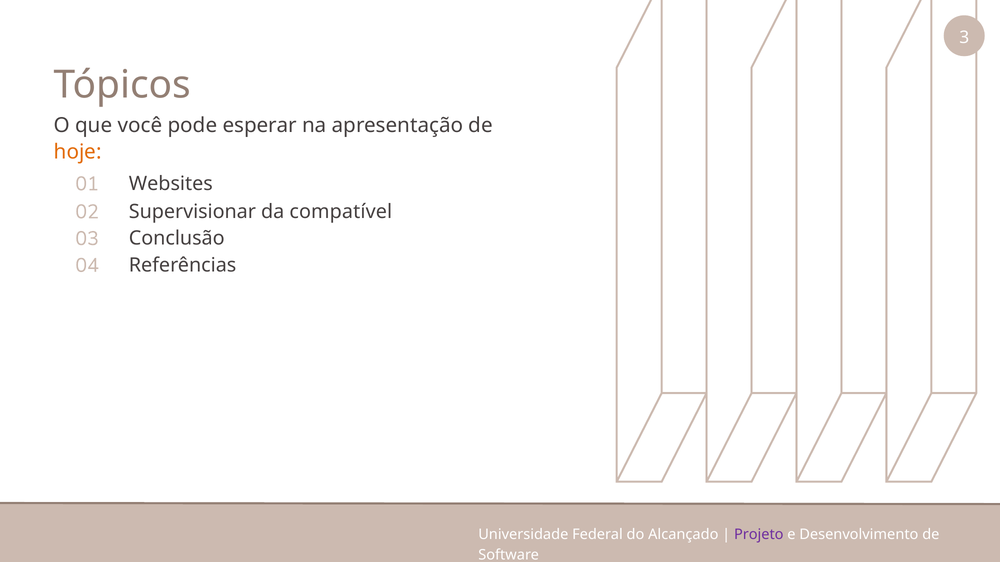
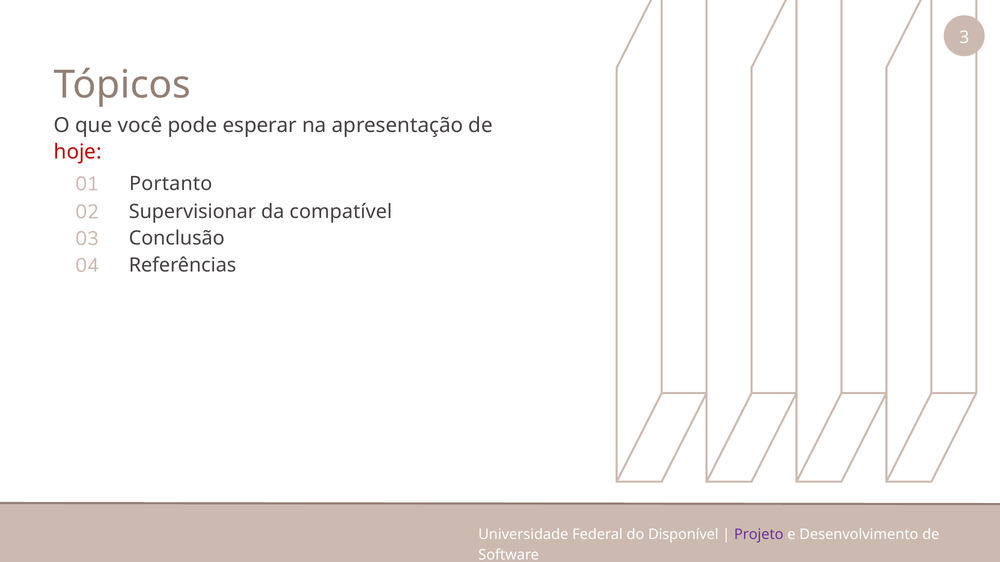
hoje colour: orange -> red
Websites: Websites -> Portanto
Alcançado: Alcançado -> Disponível
